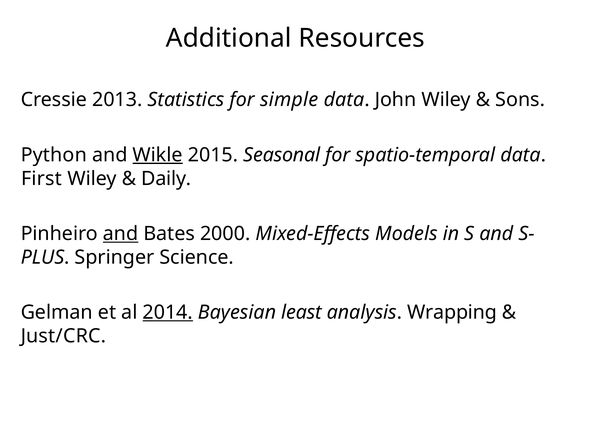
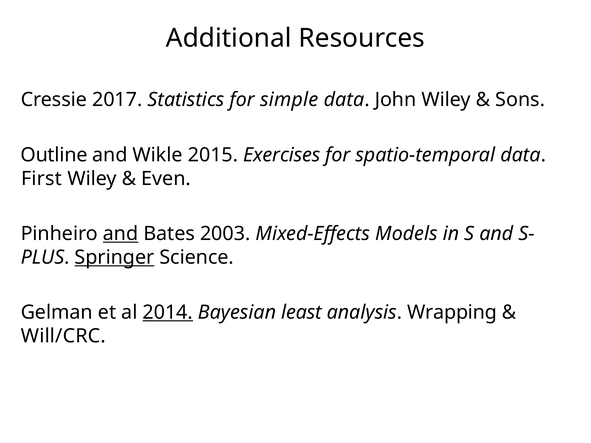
2013: 2013 -> 2017
Python: Python -> Outline
Wikle underline: present -> none
Seasonal: Seasonal -> Exercises
Daily: Daily -> Even
2000: 2000 -> 2003
Springer underline: none -> present
Just/CRC: Just/CRC -> Will/CRC
